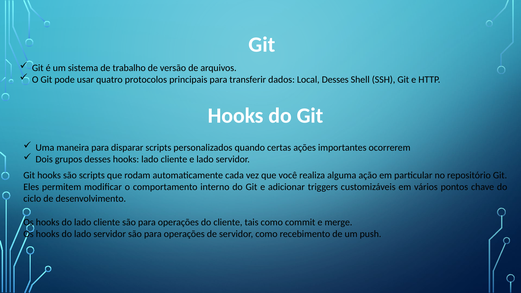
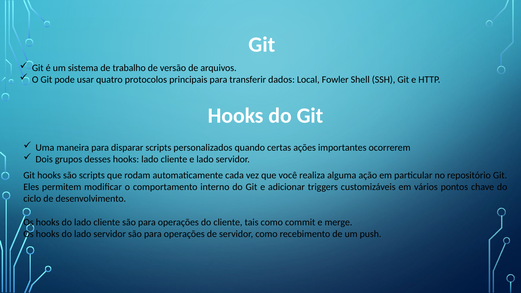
Local Desses: Desses -> Fowler
